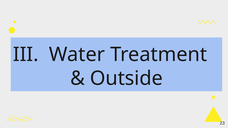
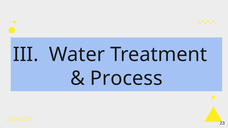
Outside: Outside -> Process
